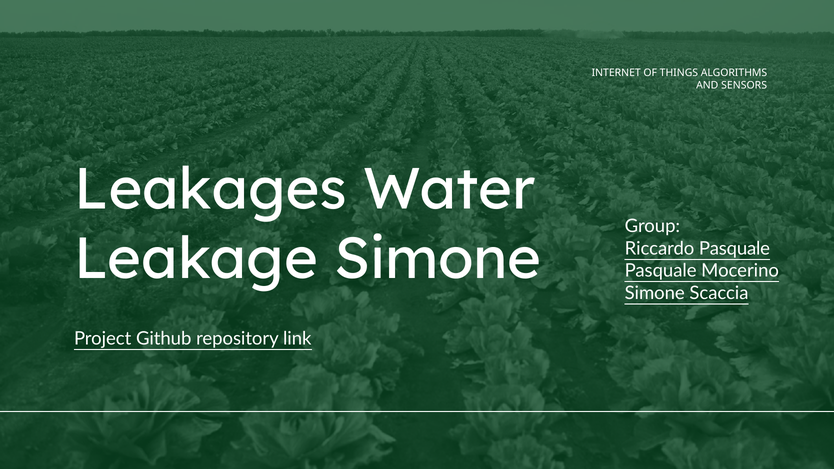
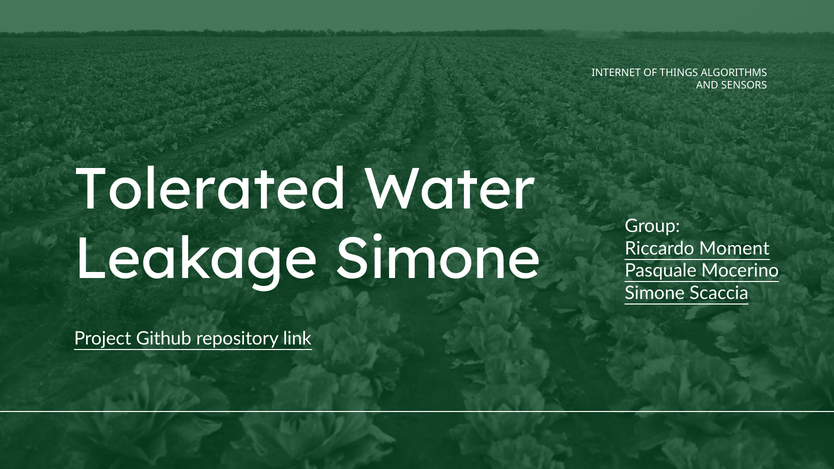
Leakages: Leakages -> Tolerated
Riccardo Pasquale: Pasquale -> Moment
